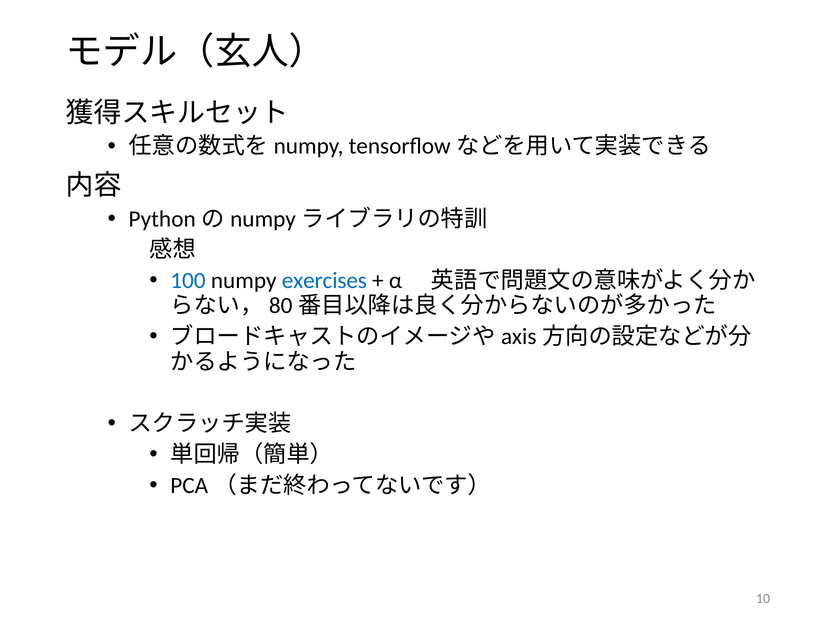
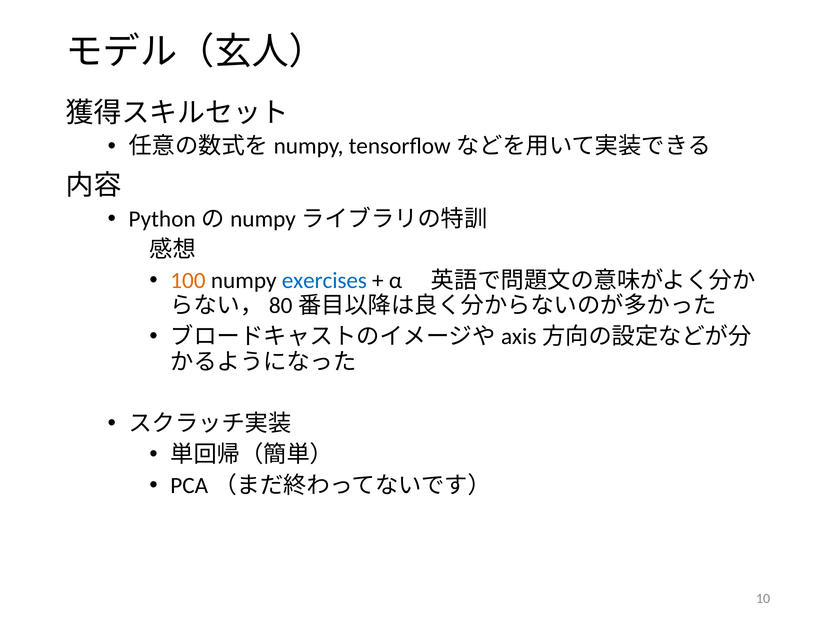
100 colour: blue -> orange
